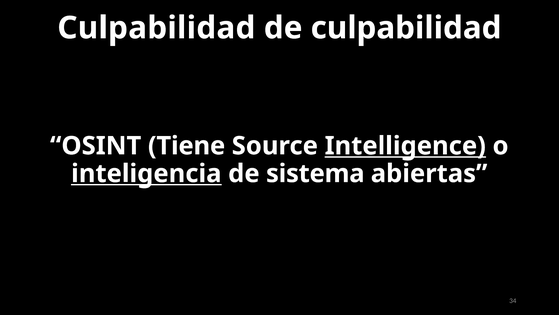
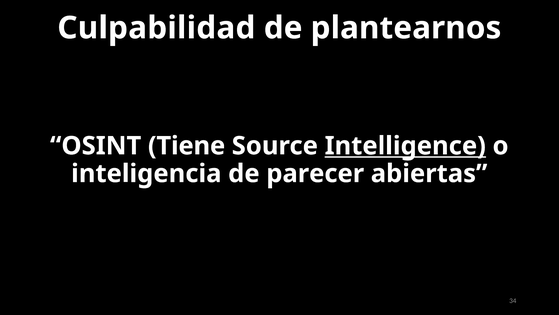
de culpabilidad: culpabilidad -> plantearnos
inteligencia underline: present -> none
sistema: sistema -> parecer
